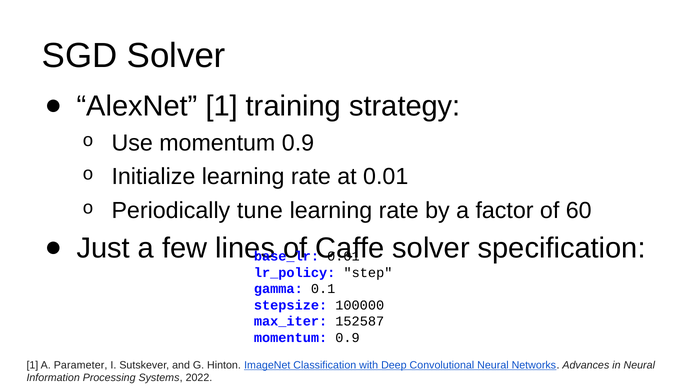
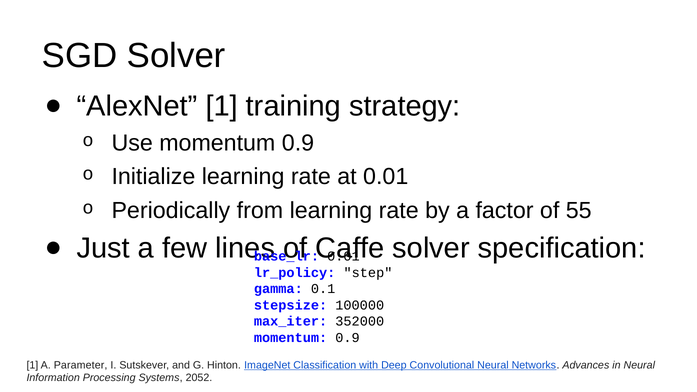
tune: tune -> from
60: 60 -> 55
152587: 152587 -> 352000
2022: 2022 -> 2052
